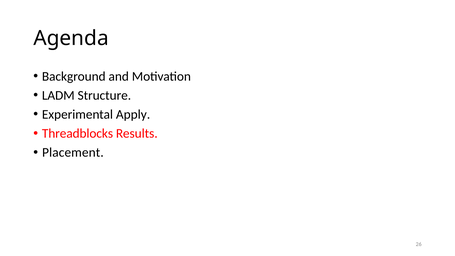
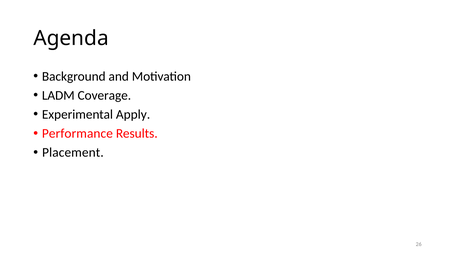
Structure: Structure -> Coverage
Threadblocks: Threadblocks -> Performance
